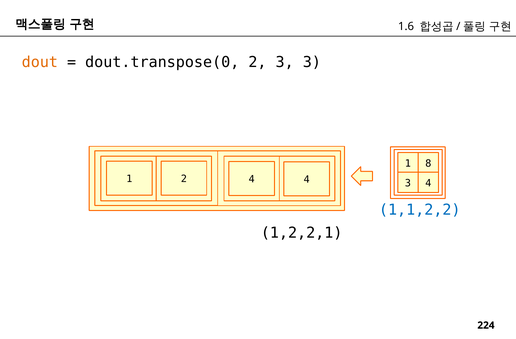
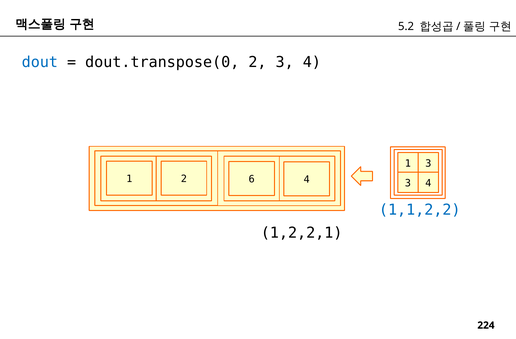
1.6: 1.6 -> 5.2
dout colour: orange -> blue
2 3 3: 3 -> 4
1 8: 8 -> 3
2 4: 4 -> 6
